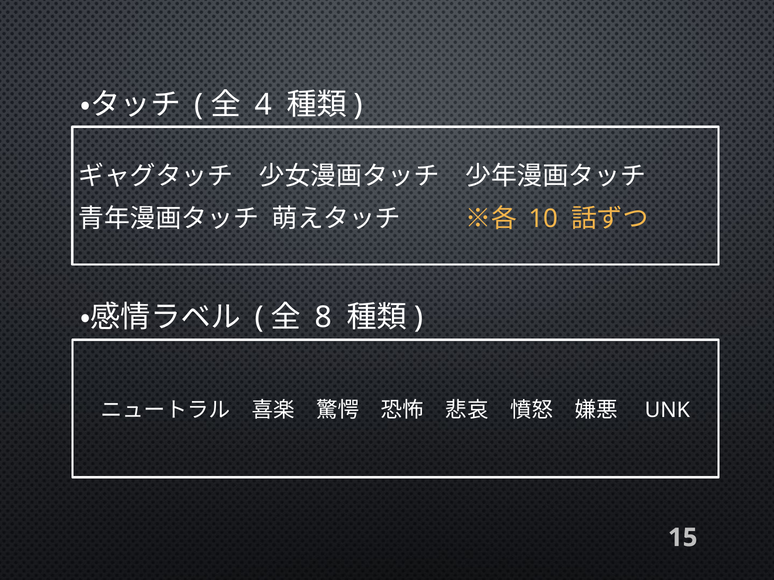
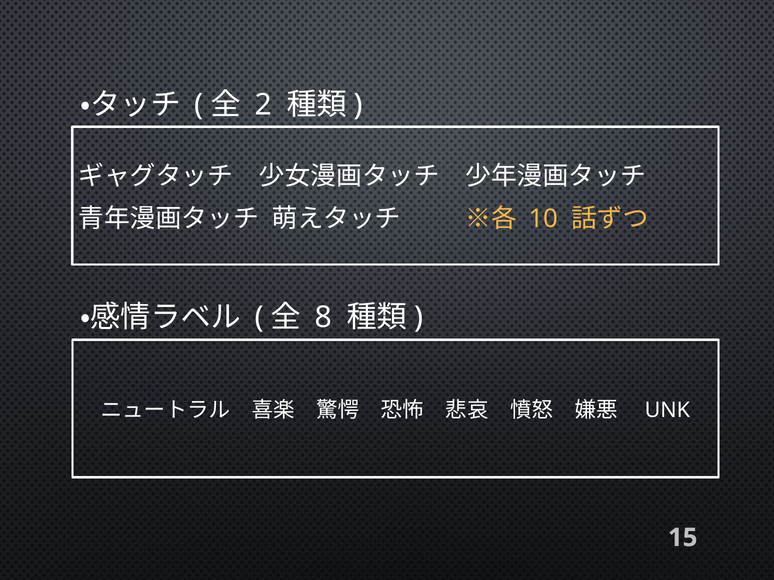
4: 4 -> 2
